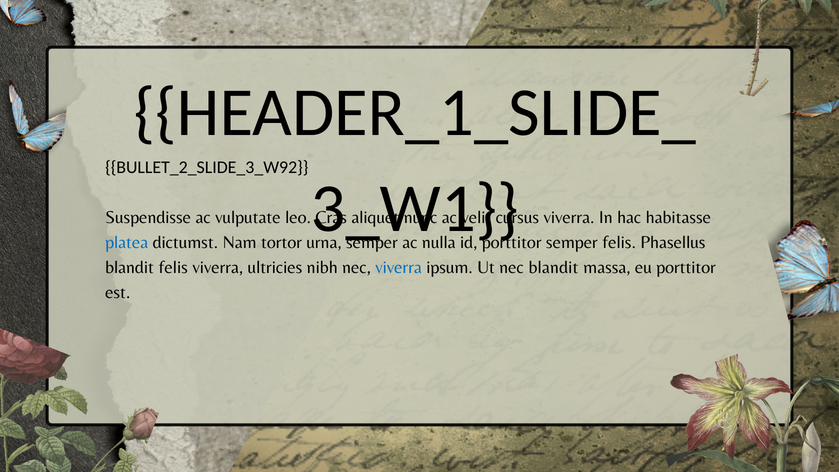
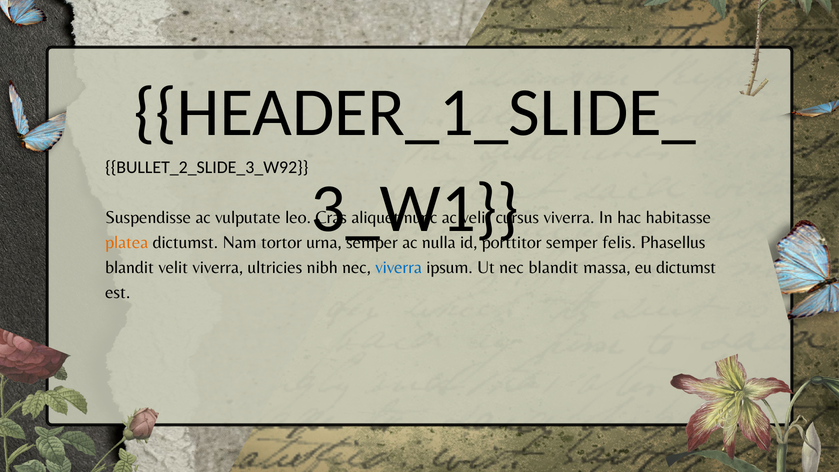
platea colour: blue -> orange
blandit felis: felis -> velit
eu porttitor: porttitor -> dictumst
